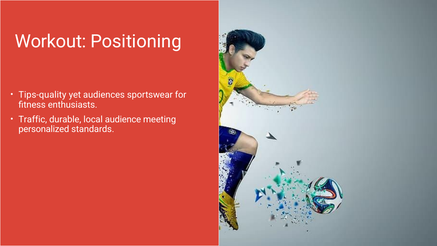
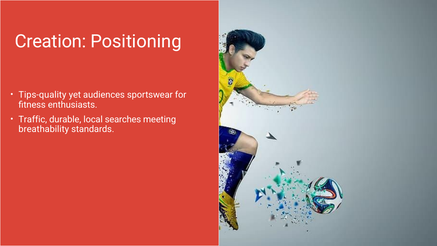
Workout: Workout -> Creation
audience: audience -> searches
personalized: personalized -> breathability
